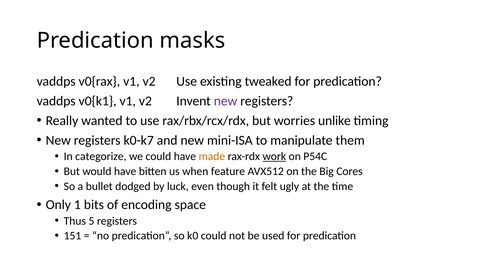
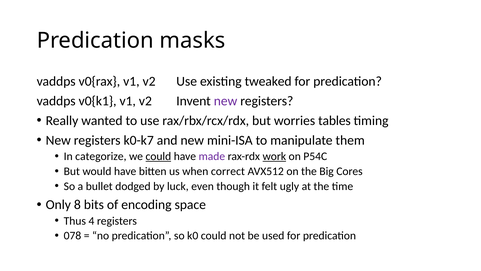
unlike: unlike -> tables
could at (158, 156) underline: none -> present
made colour: orange -> purple
feature: feature -> correct
1: 1 -> 8
5: 5 -> 4
151: 151 -> 078
